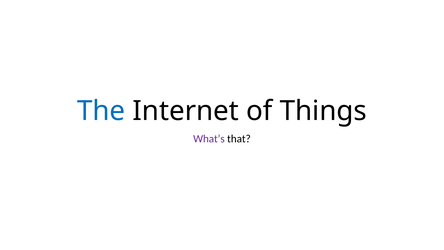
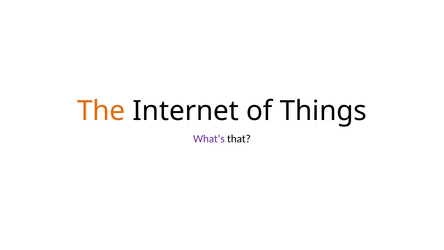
The colour: blue -> orange
